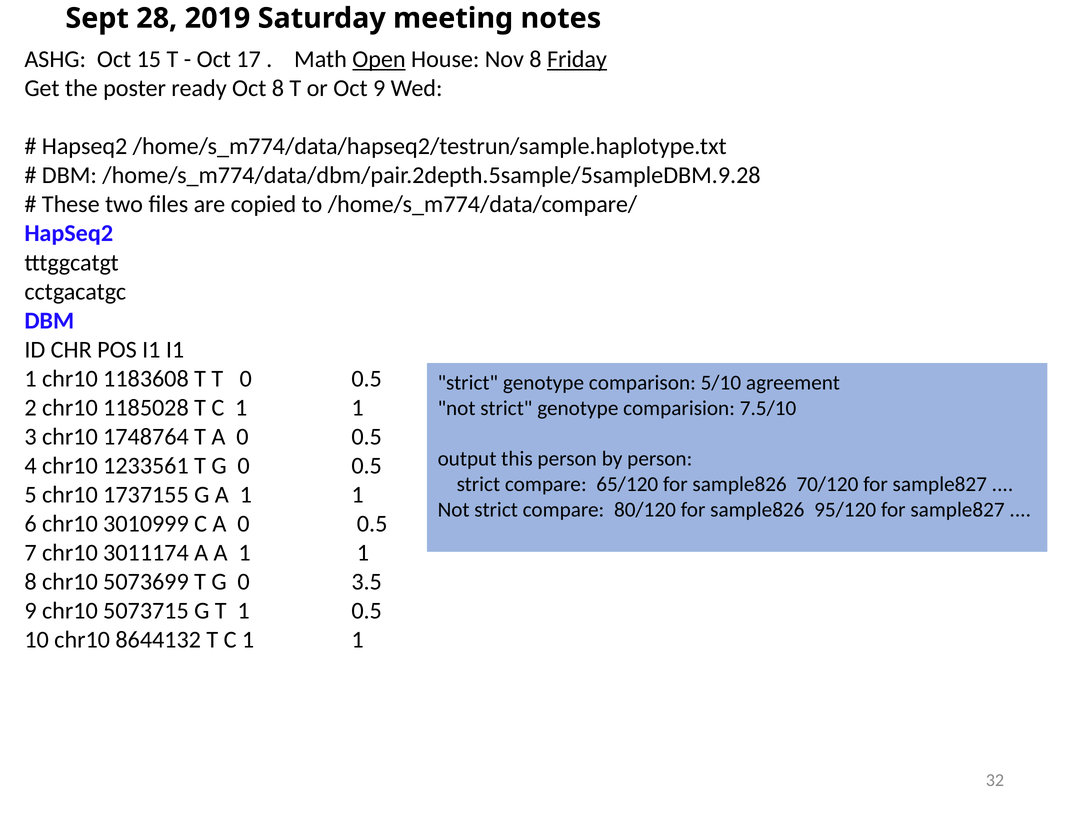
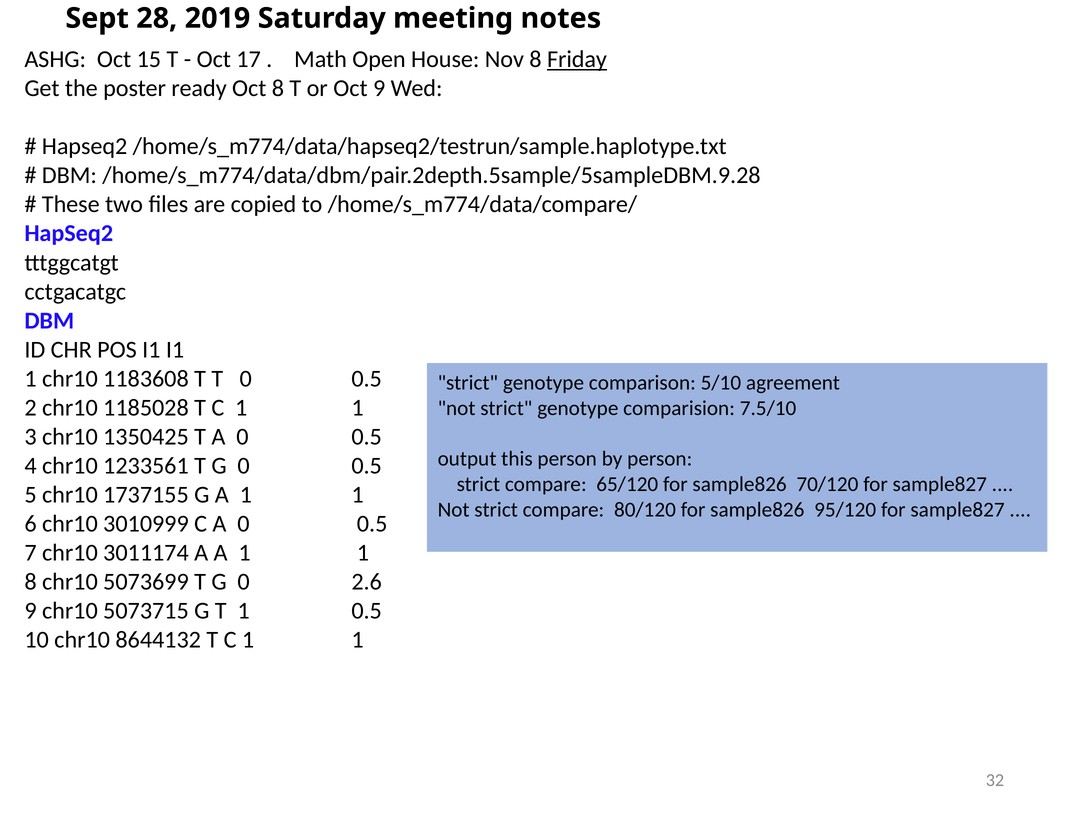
Open underline: present -> none
1748764: 1748764 -> 1350425
3.5: 3.5 -> 2.6
